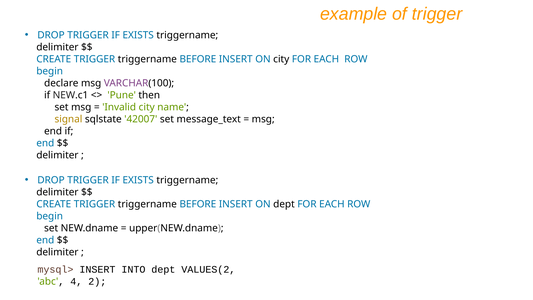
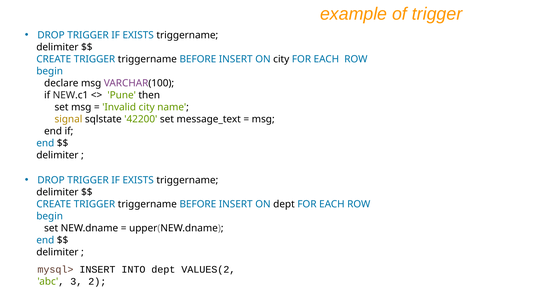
42007: 42007 -> 42200
4: 4 -> 3
